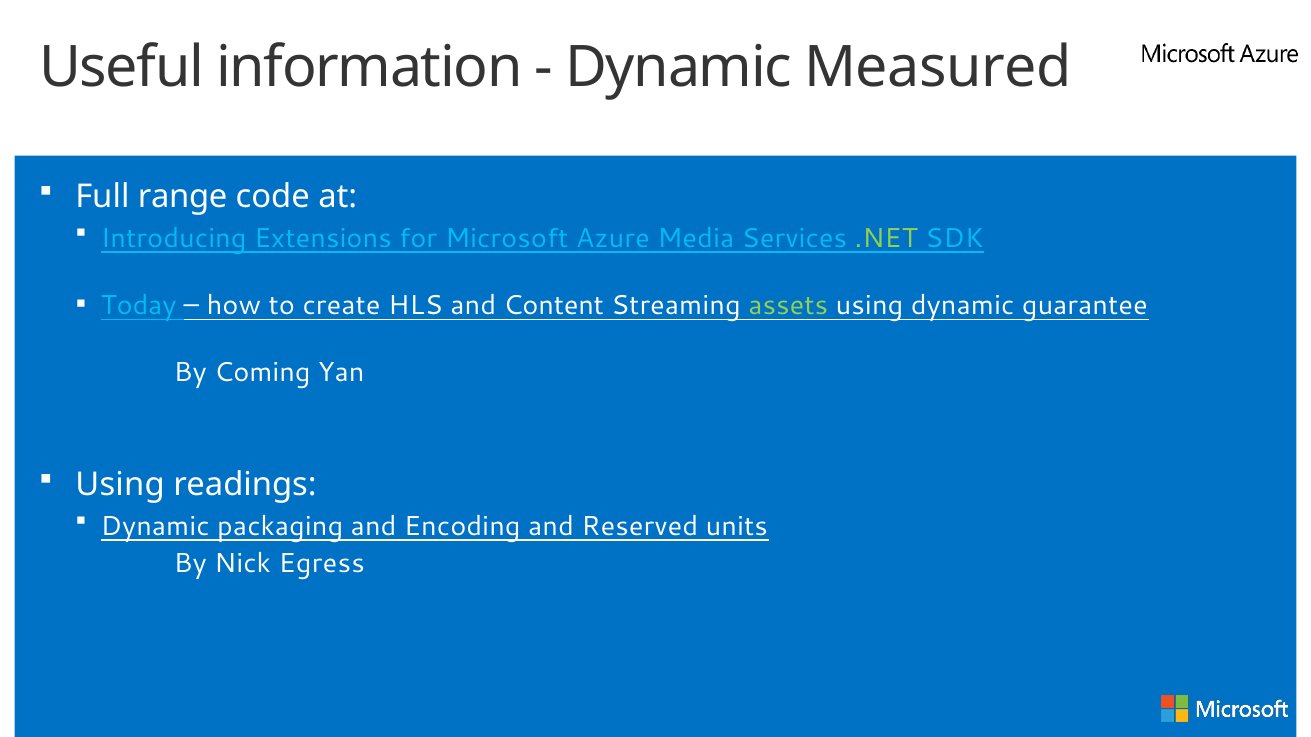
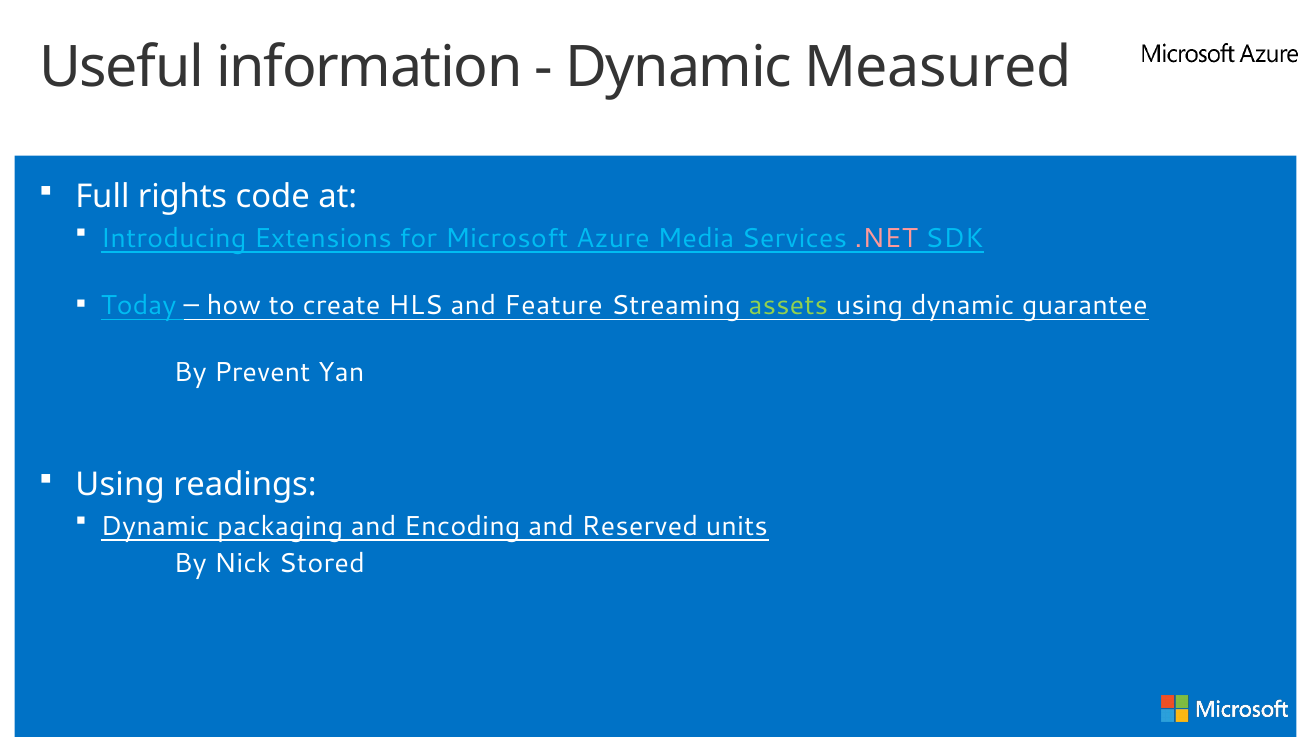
range: range -> rights
.NET colour: light green -> pink
Content: Content -> Feature
Coming: Coming -> Prevent
Egress: Egress -> Stored
